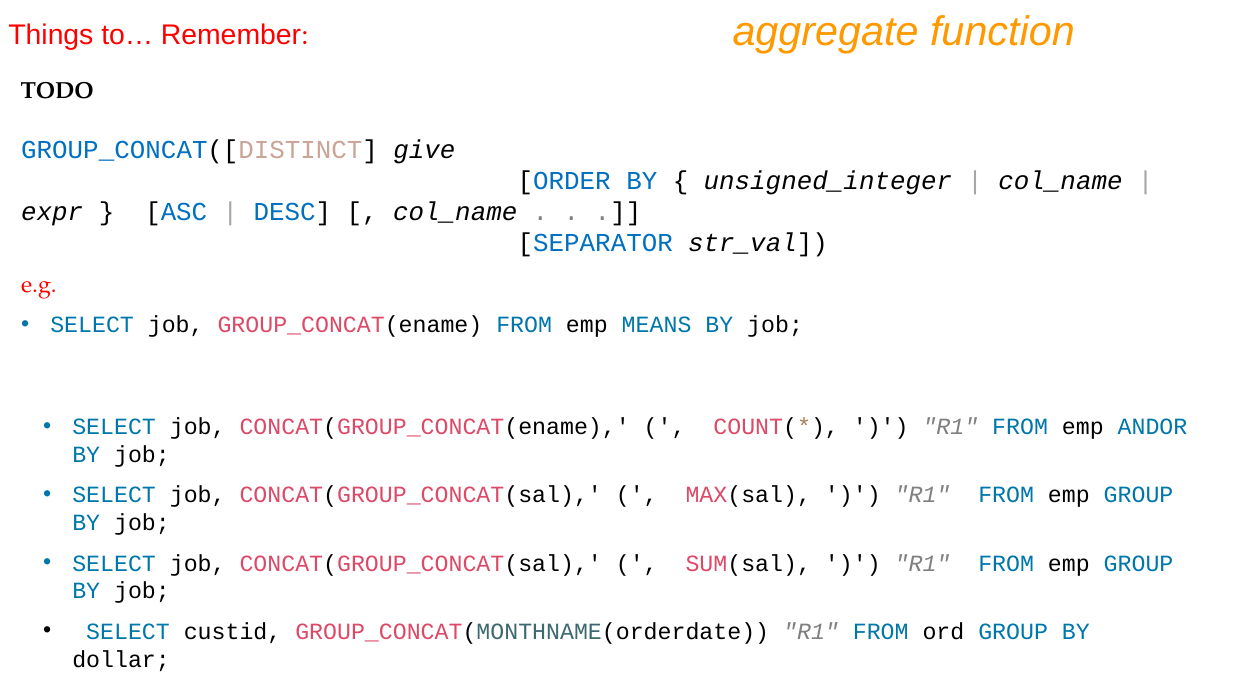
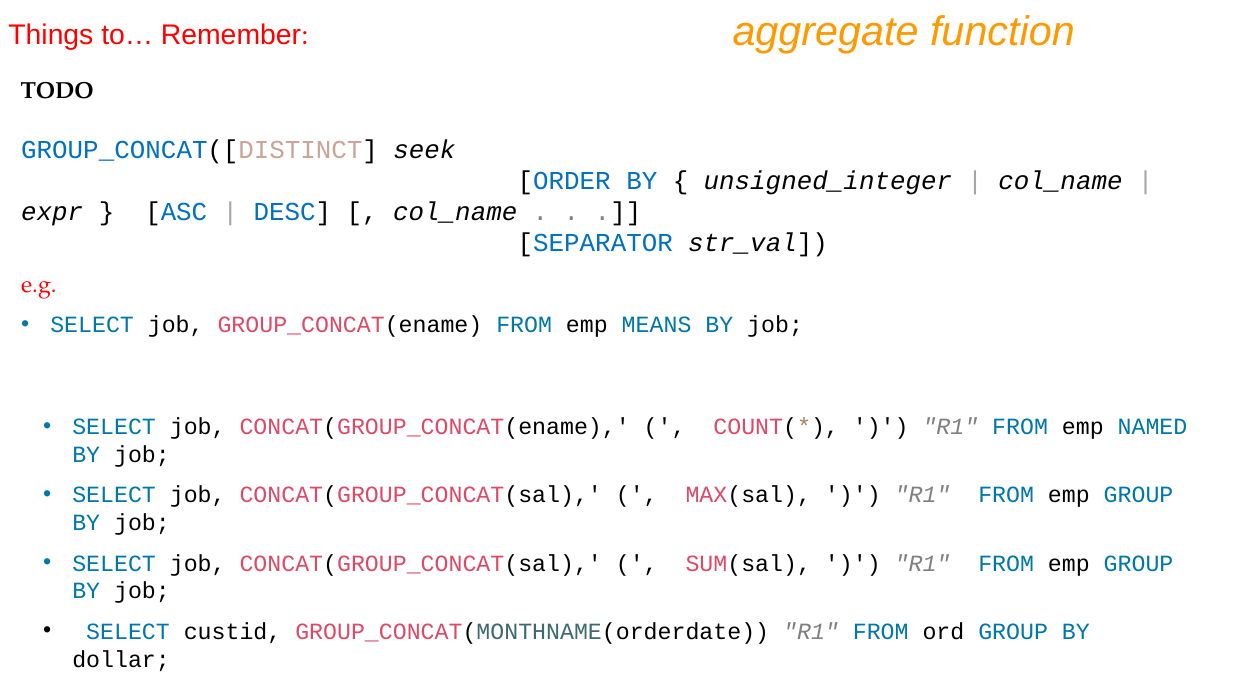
give: give -> seek
ANDOR: ANDOR -> NAMED
